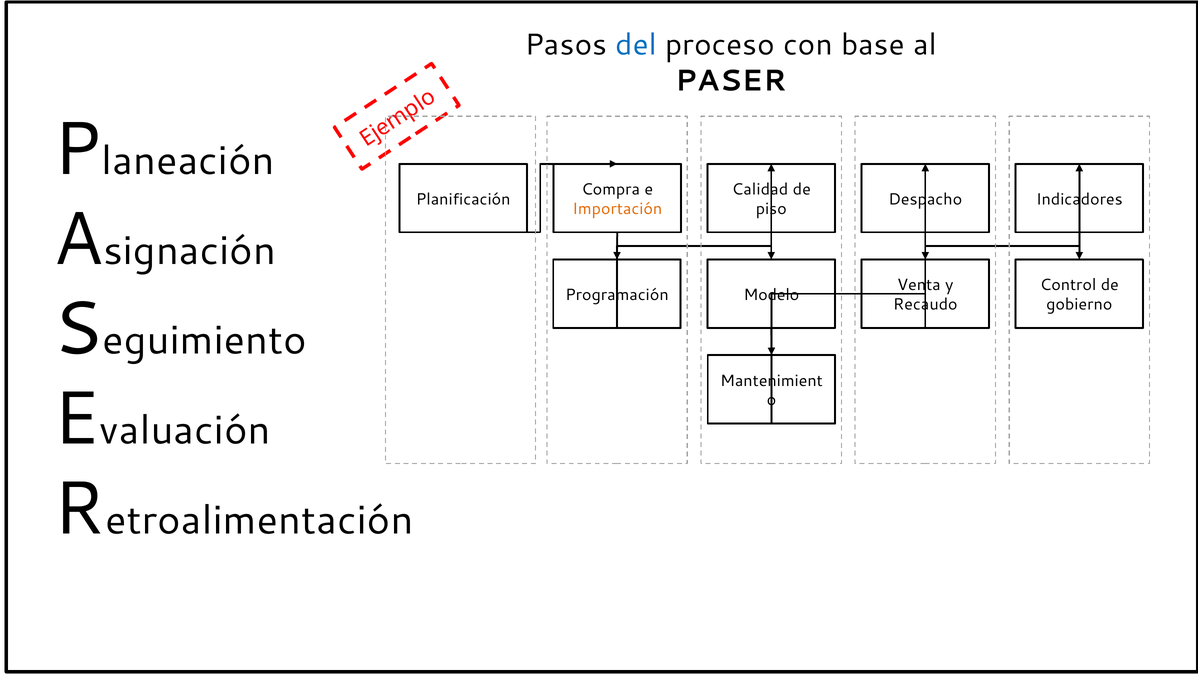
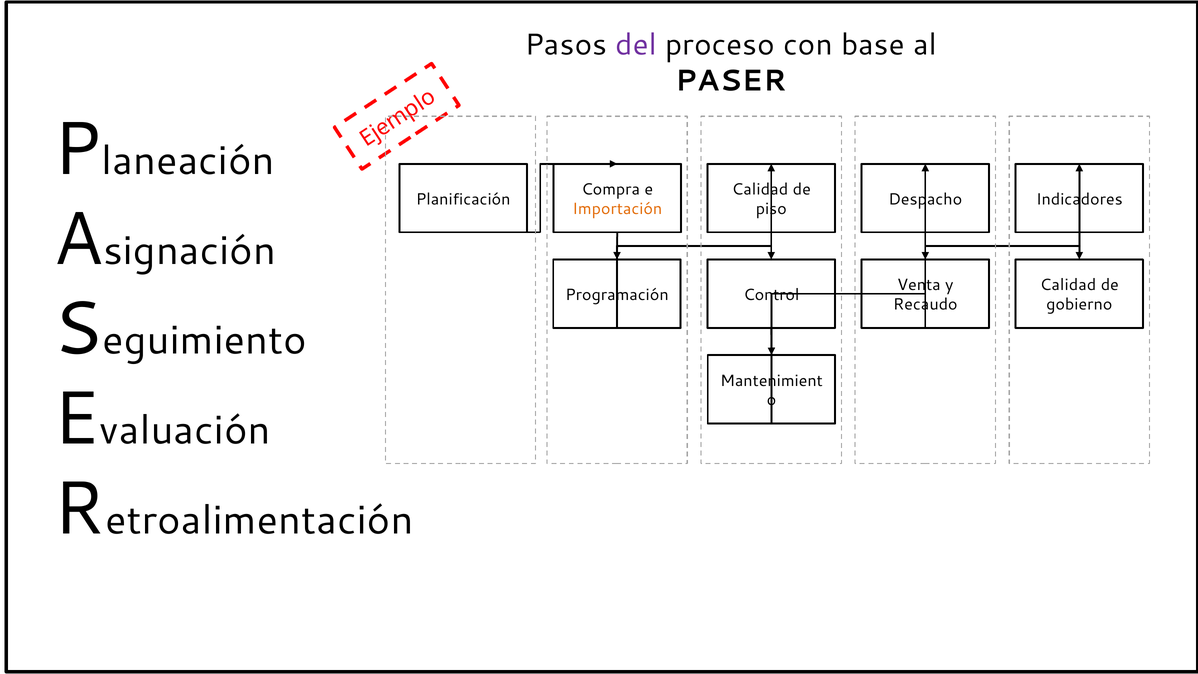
del colour: blue -> purple
Control at (1068, 285): Control -> Calidad
Modelo: Modelo -> Control
